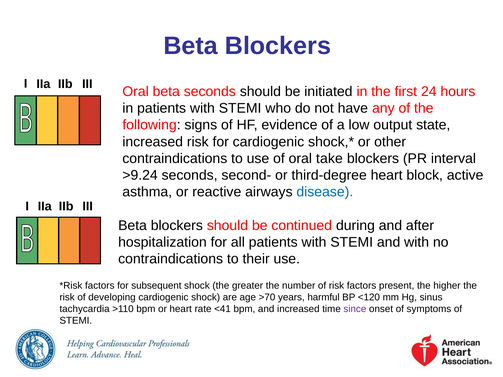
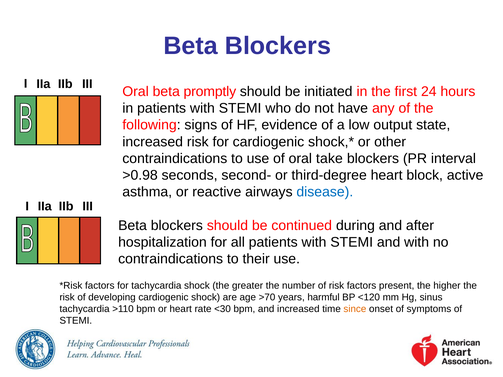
beta seconds: seconds -> promptly
>9.24: >9.24 -> >0.98
for subsequent: subsequent -> tachycardia
<41: <41 -> <30
since colour: purple -> orange
